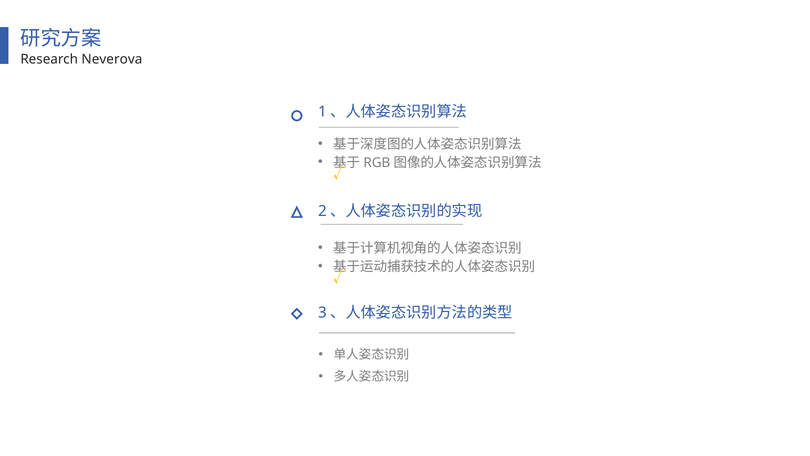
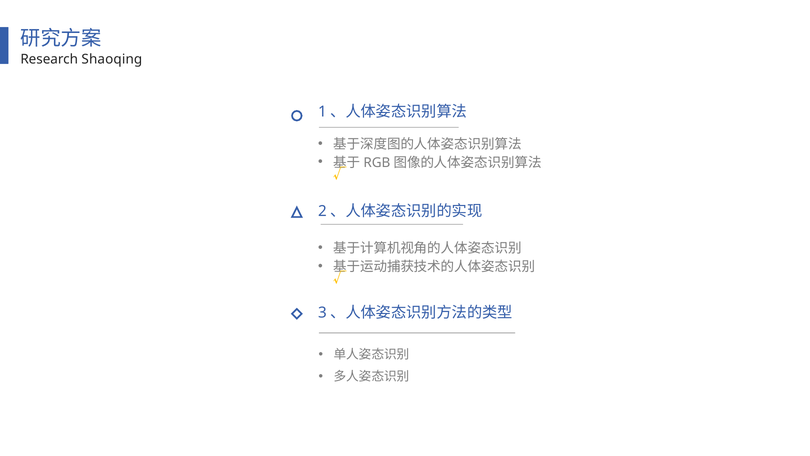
Neverova: Neverova -> Shaoqing
